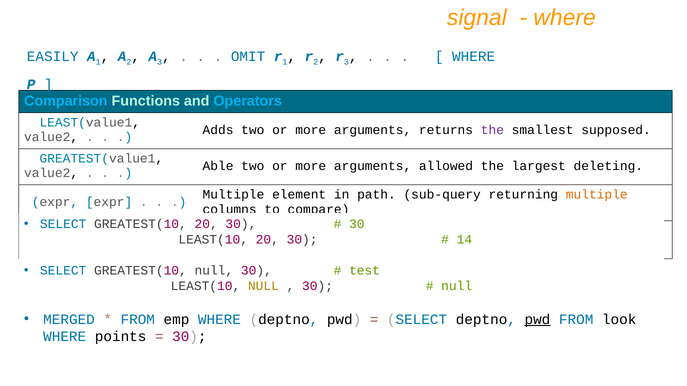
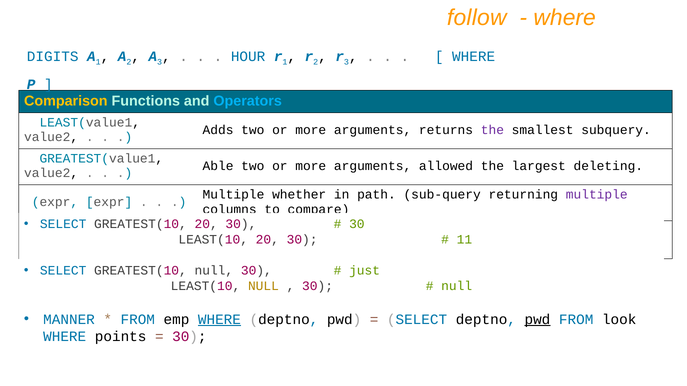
signal: signal -> follow
EASILY: EASILY -> DIGITS
OMIT: OMIT -> HOUR
Comparison colour: light blue -> yellow
supposed: supposed -> subquery
element: element -> whether
multiple at (597, 195) colour: orange -> purple
14: 14 -> 11
test: test -> just
MERGED: MERGED -> MANNER
WHERE at (219, 320) underline: none -> present
